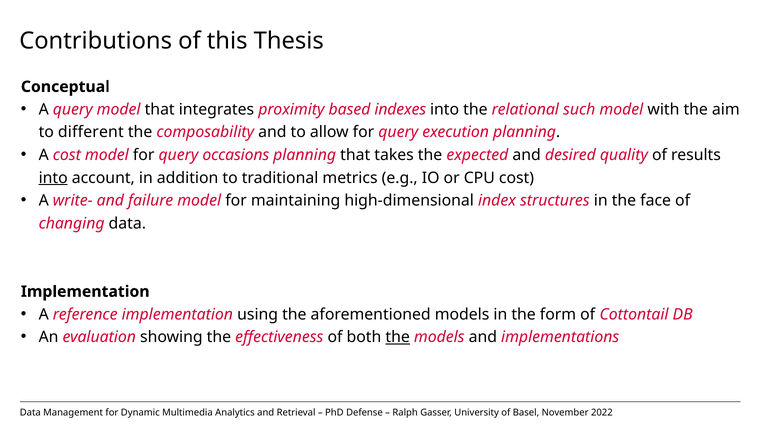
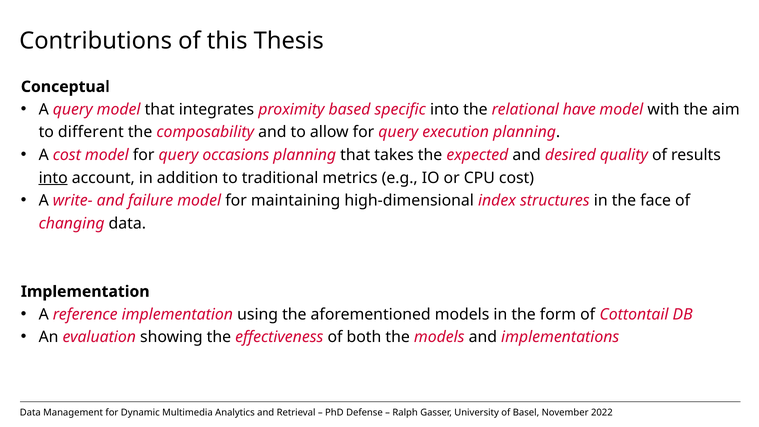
indexes: indexes -> specific
such: such -> have
the at (398, 337) underline: present -> none
